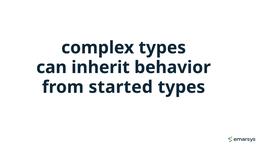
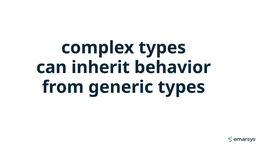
started: started -> generic
